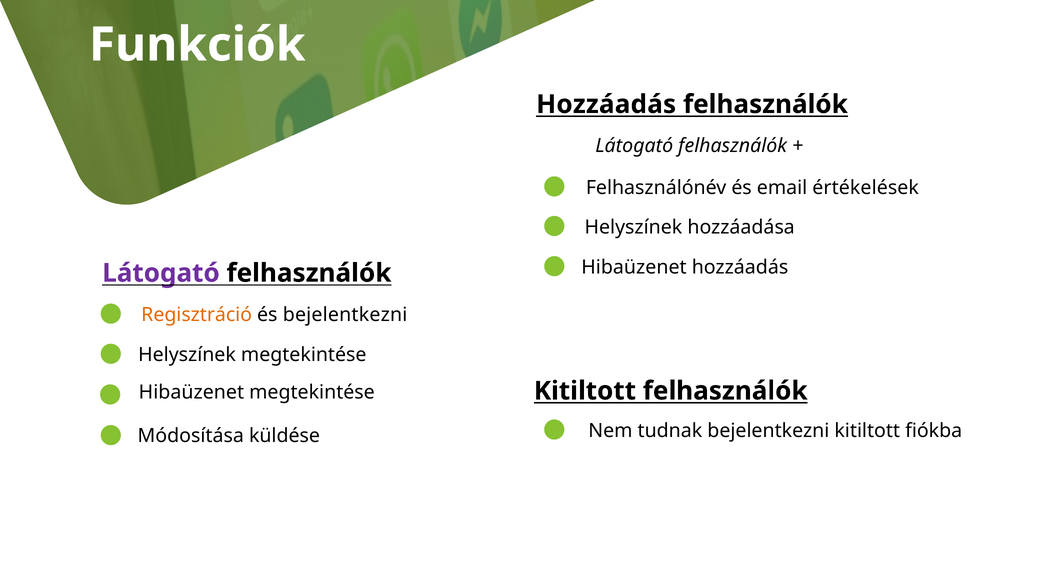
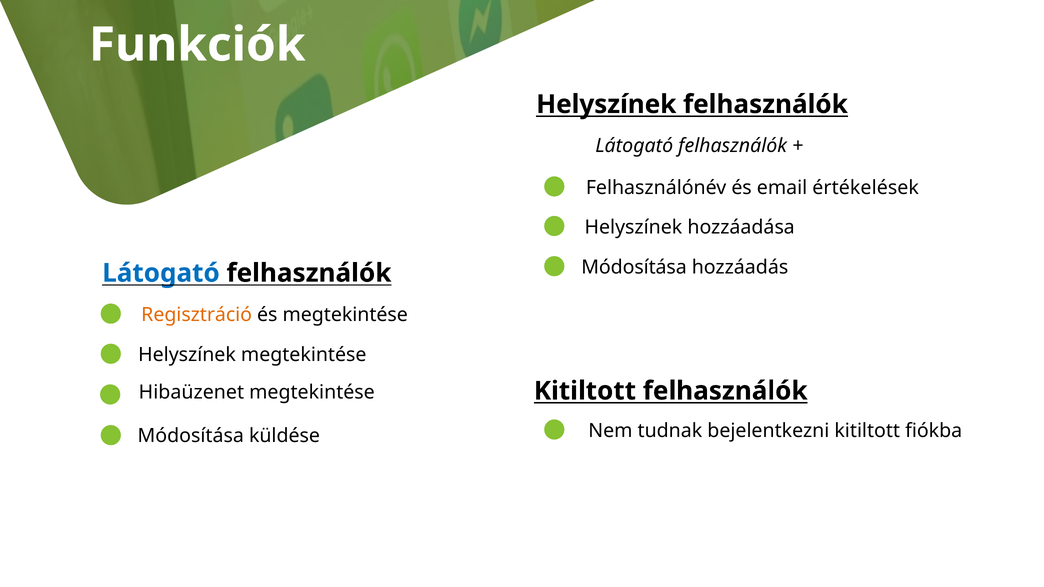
Hozzáadás at (606, 104): Hozzáadás -> Helyszínek
Hibaüzenet at (634, 267): Hibaüzenet -> Módosítása
Látogató at (161, 273) colour: purple -> blue
és bejelentkezni: bejelentkezni -> megtekintése
